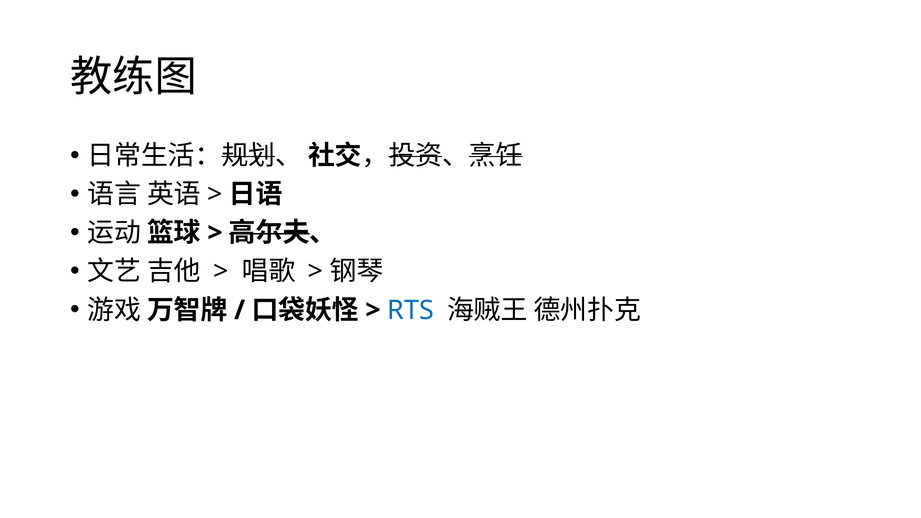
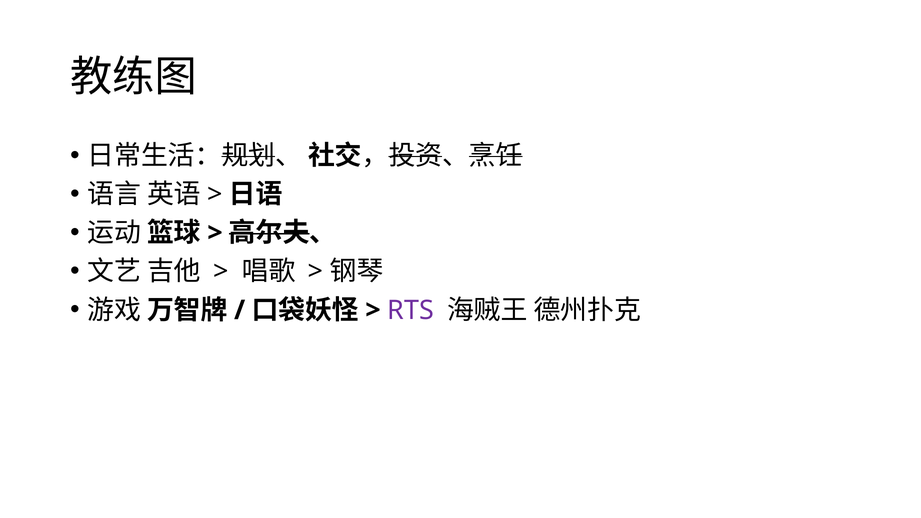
RTS colour: blue -> purple
